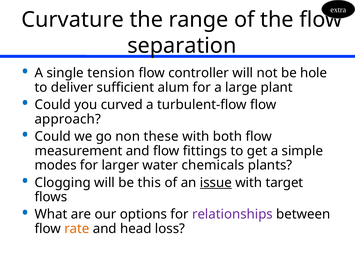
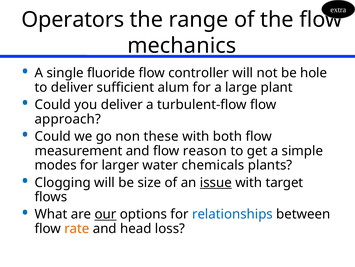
Curvature: Curvature -> Operators
separation: separation -> mechanics
tension: tension -> fluoride
you curved: curved -> deliver
fittings: fittings -> reason
this: this -> size
our underline: none -> present
relationships colour: purple -> blue
